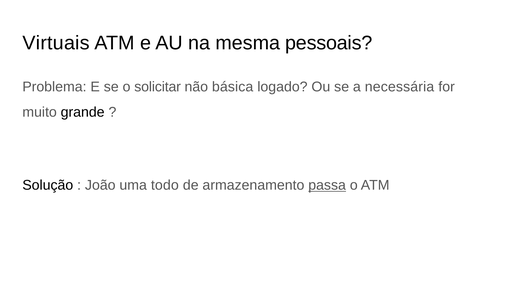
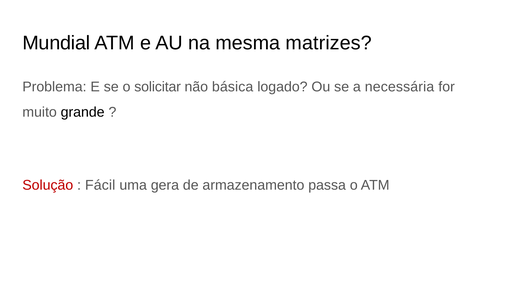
Virtuais: Virtuais -> Mundial
pessoais: pessoais -> matrizes
Solução colour: black -> red
João: João -> Fácil
todo: todo -> gera
passa underline: present -> none
